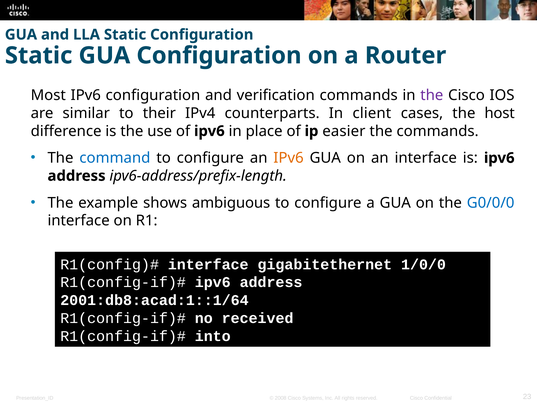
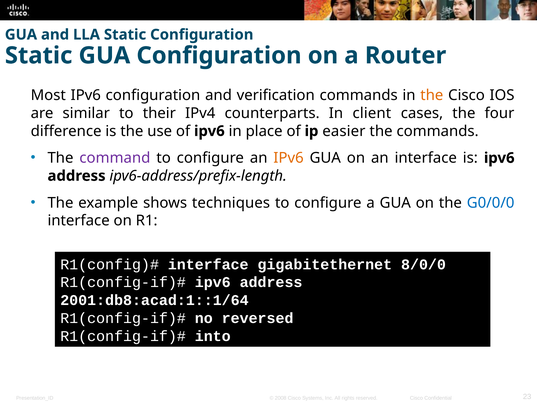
the at (432, 95) colour: purple -> orange
host: host -> four
command colour: blue -> purple
ambiguous: ambiguous -> techniques
1/0/0: 1/0/0 -> 8/0/0
received: received -> reversed
